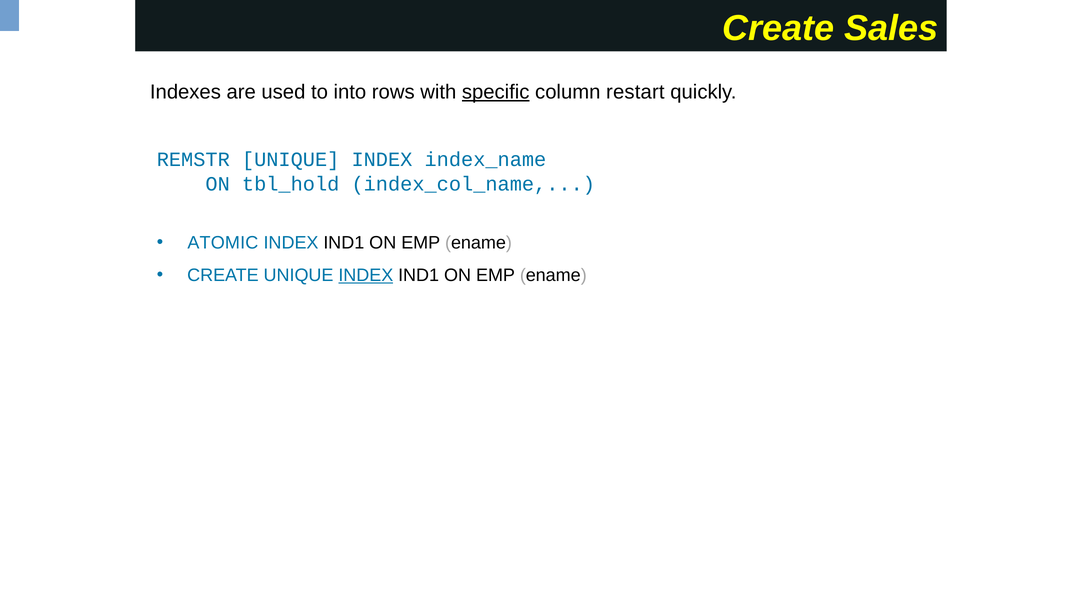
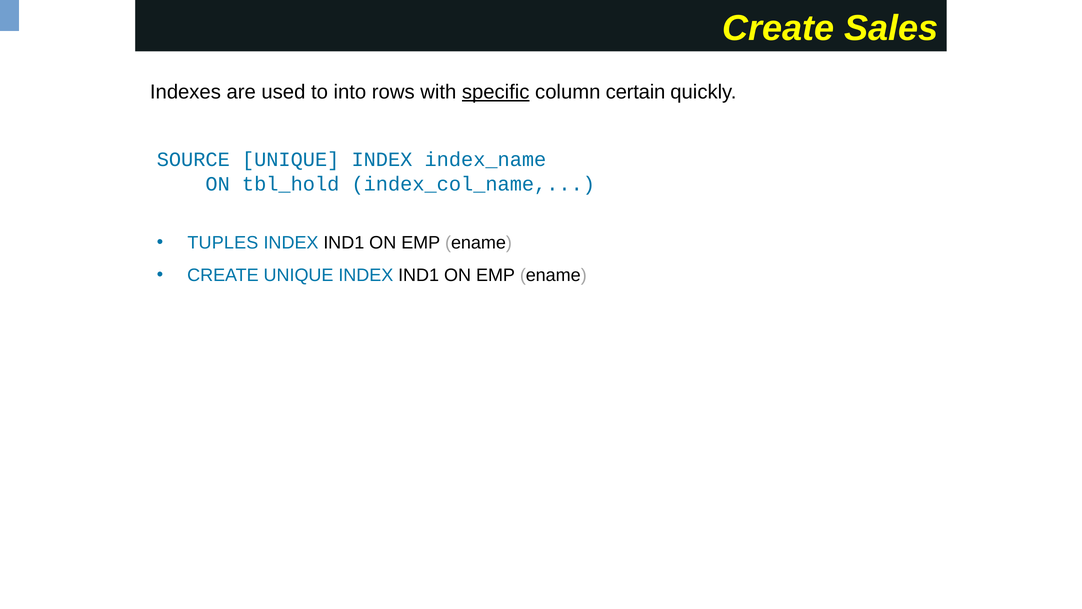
restart: restart -> certain
REMSTR: REMSTR -> SOURCE
ATOMIC: ATOMIC -> TUPLES
INDEX at (366, 275) underline: present -> none
